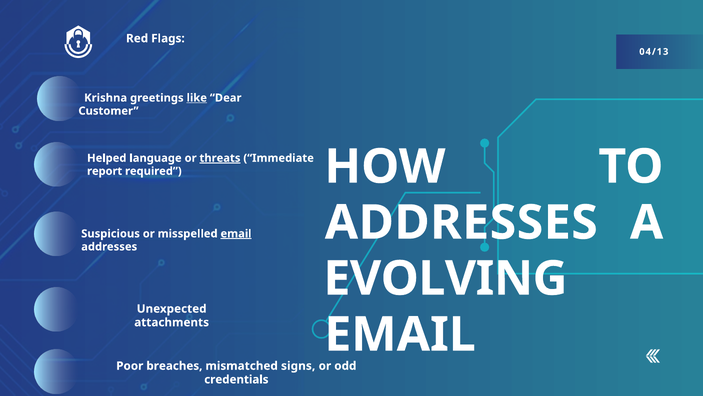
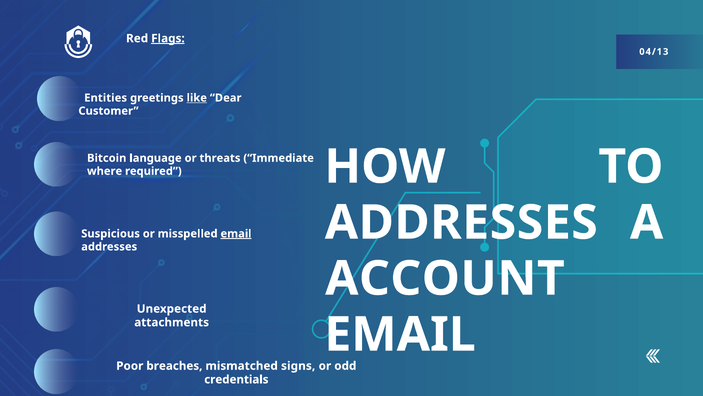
Flags underline: none -> present
Krishna: Krishna -> Entities
Helped: Helped -> Bitcoin
threats underline: present -> none
report: report -> where
EVOLVING: EVOLVING -> ACCOUNT
